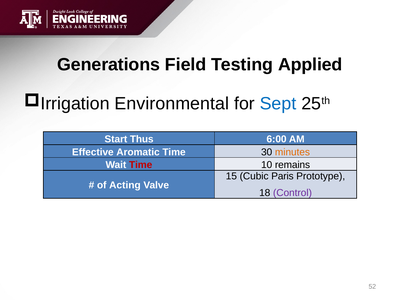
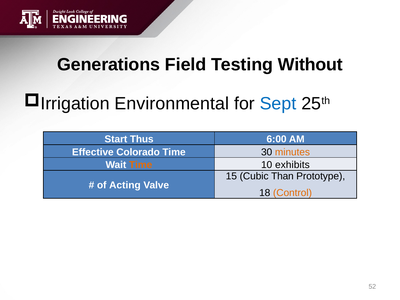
Applied: Applied -> Without
Aromatic: Aromatic -> Colorado
Time at (141, 165) colour: red -> orange
remains: remains -> exhibits
Paris: Paris -> Than
Control colour: purple -> orange
